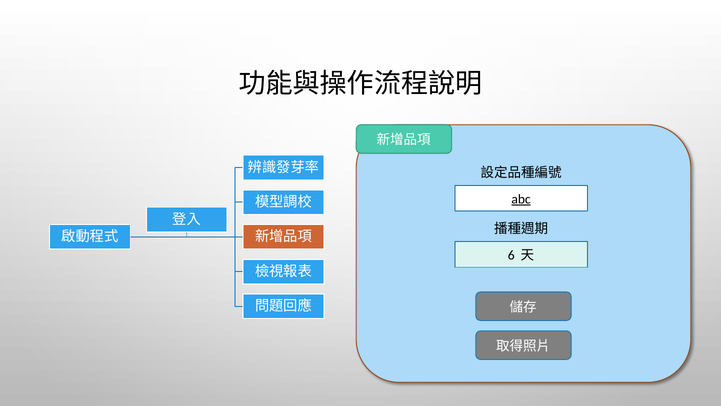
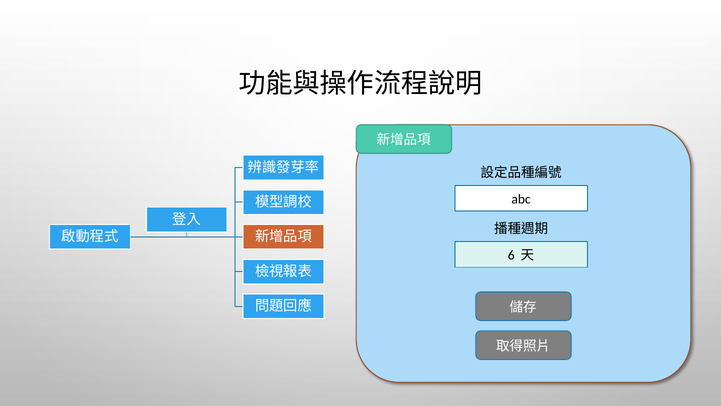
abc underline: present -> none
